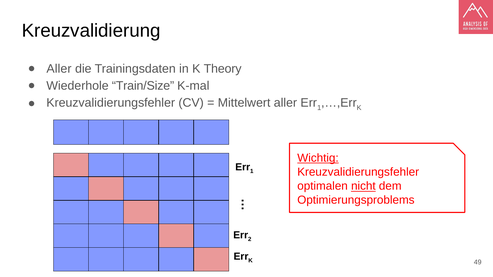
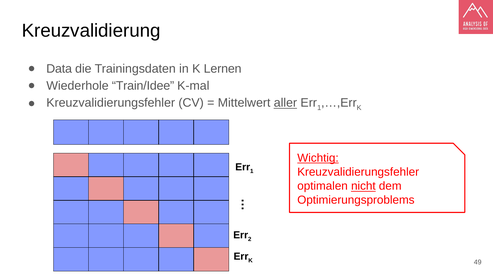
Aller at (59, 69): Aller -> Data
Theory: Theory -> Lernen
Train/Size: Train/Size -> Train/Idee
aller at (285, 103) underline: none -> present
